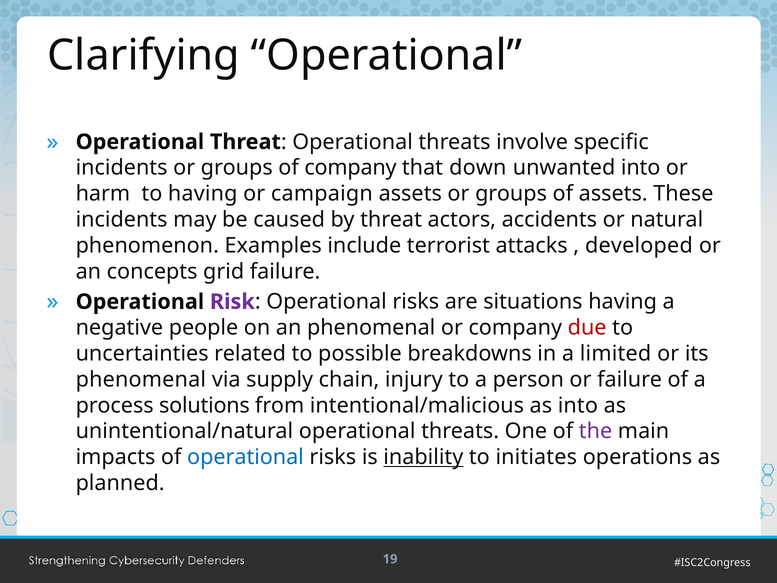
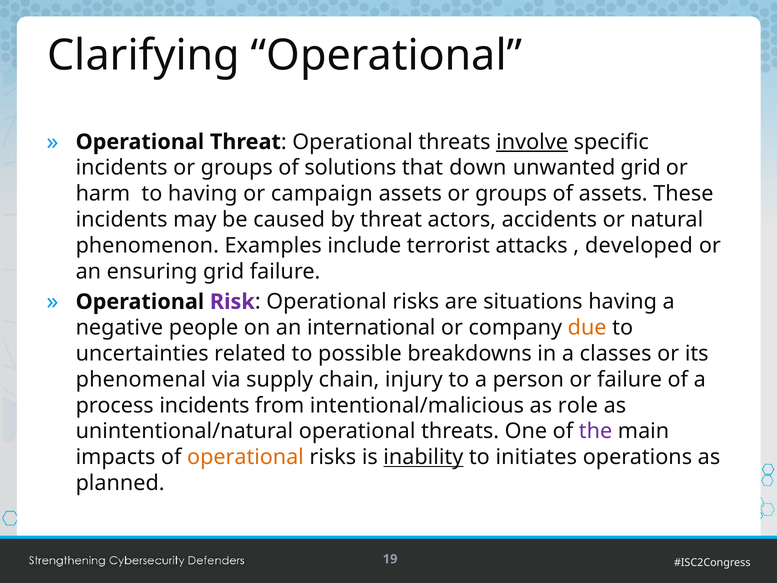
involve underline: none -> present
of company: company -> solutions
unwanted into: into -> grid
concepts: concepts -> ensuring
an phenomenal: phenomenal -> international
due colour: red -> orange
limited: limited -> classes
process solutions: solutions -> incidents
as into: into -> role
operational at (245, 457) colour: blue -> orange
